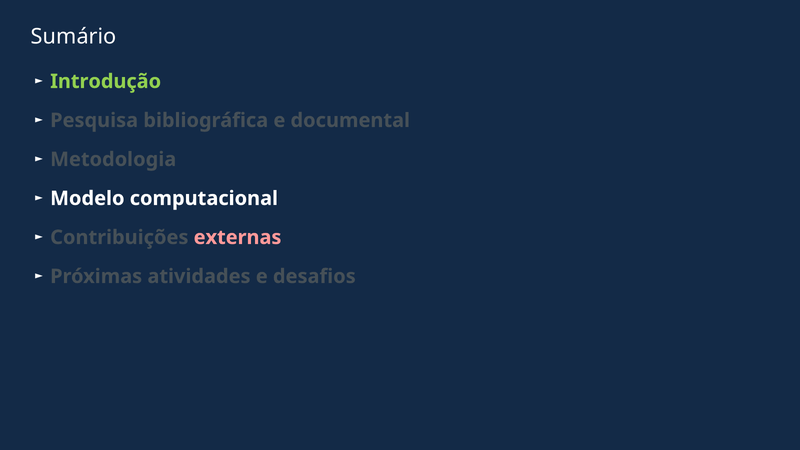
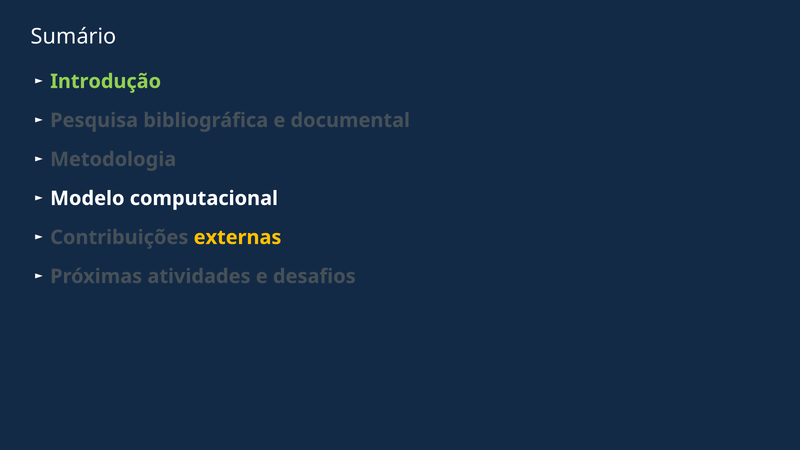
externas colour: pink -> yellow
